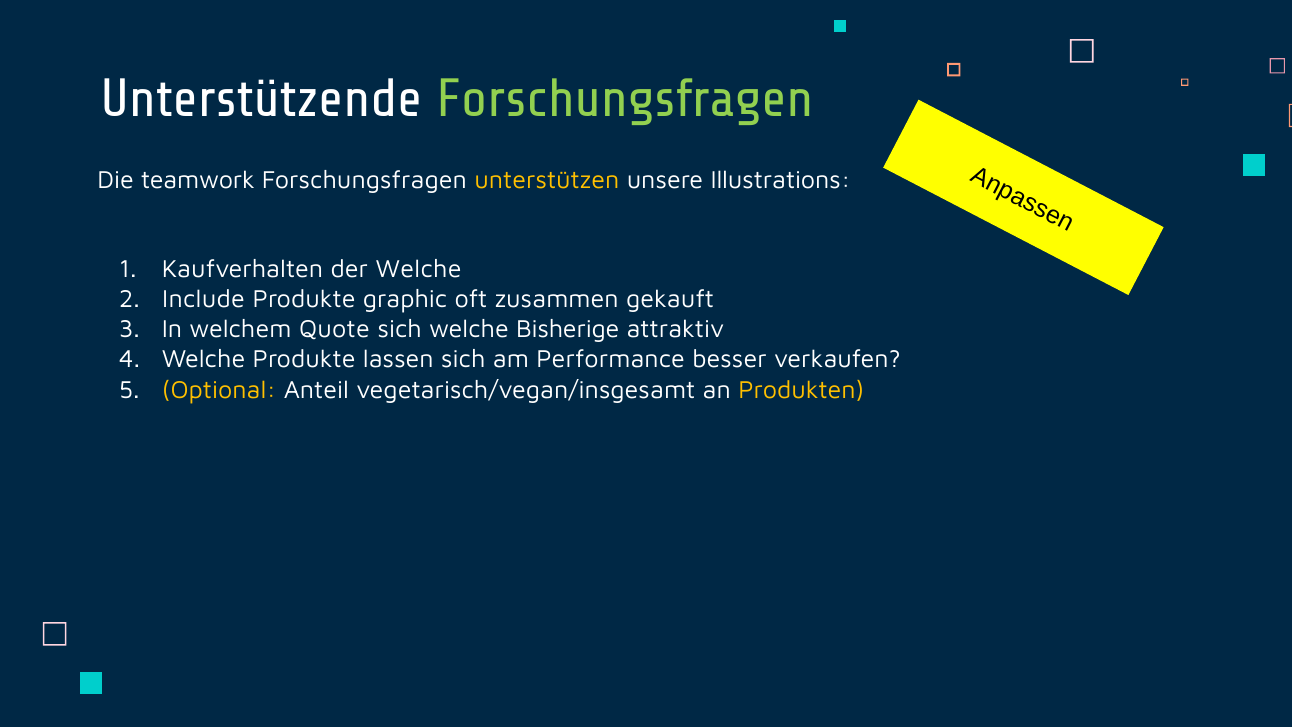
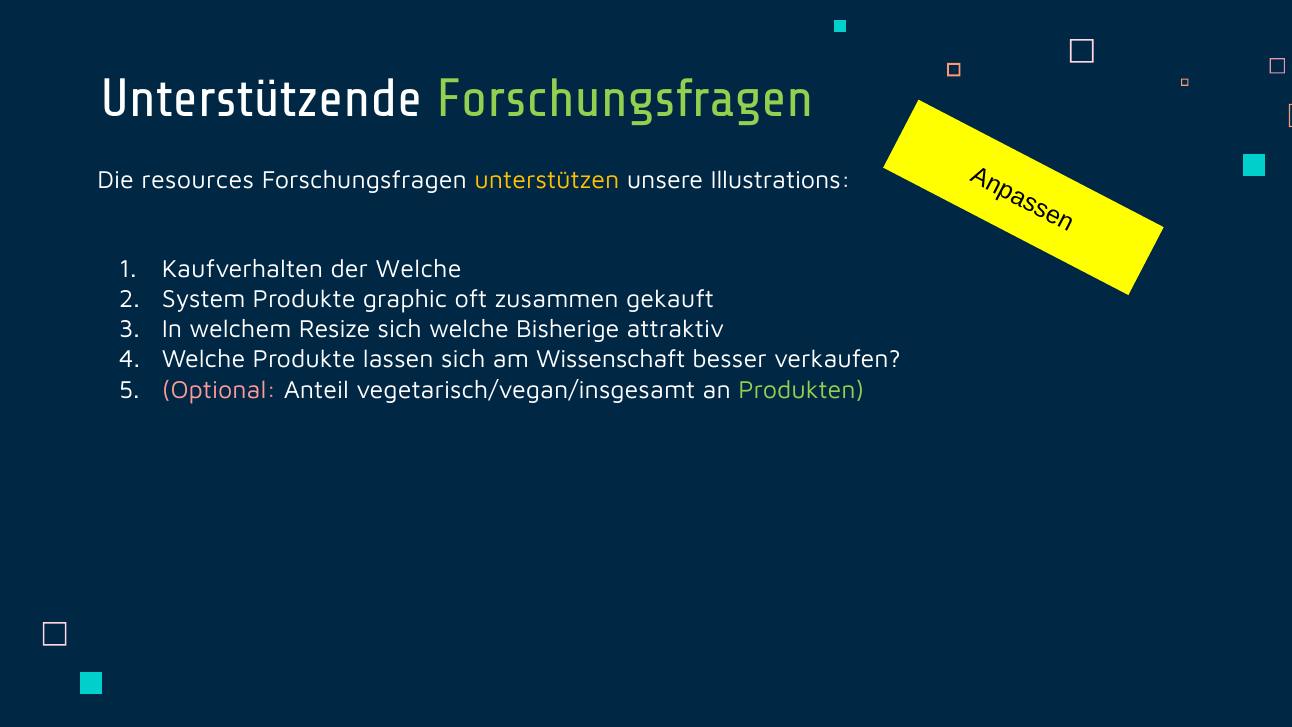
teamwork: teamwork -> resources
Include: Include -> System
Quote: Quote -> Resize
Performance: Performance -> Wissenschaft
Optional colour: yellow -> pink
Produkten colour: yellow -> light green
